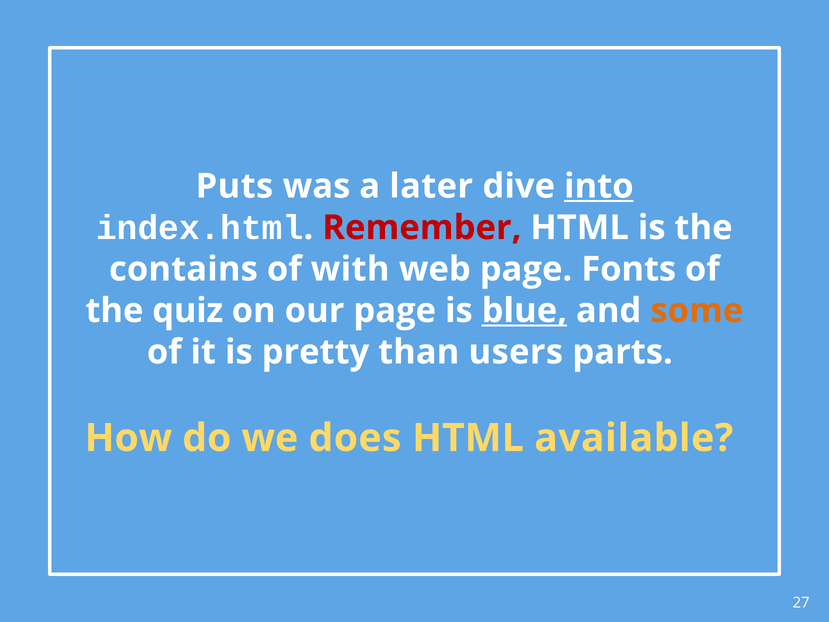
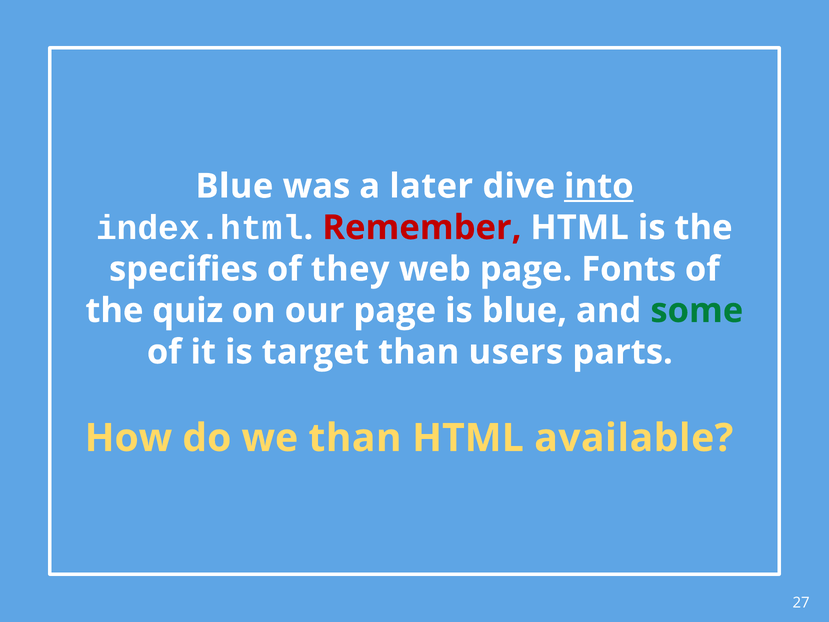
Puts at (234, 186): Puts -> Blue
contains: contains -> specifies
with: with -> they
blue at (524, 310) underline: present -> none
some colour: orange -> green
pretty: pretty -> target
we does: does -> than
